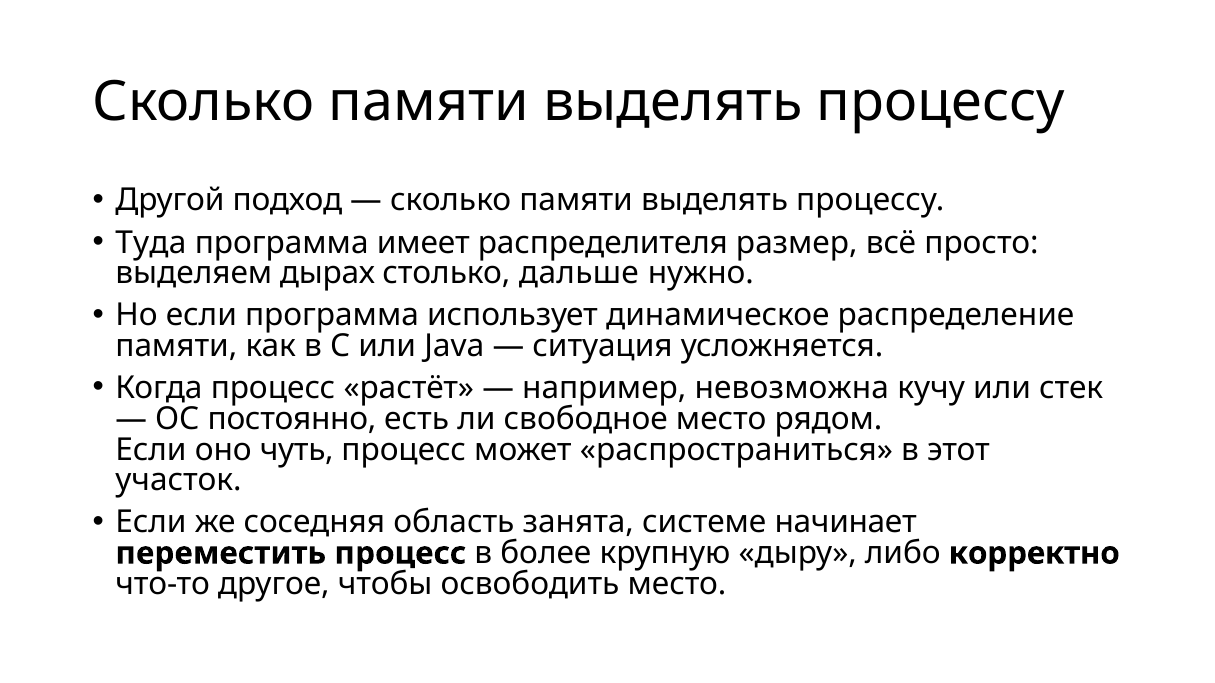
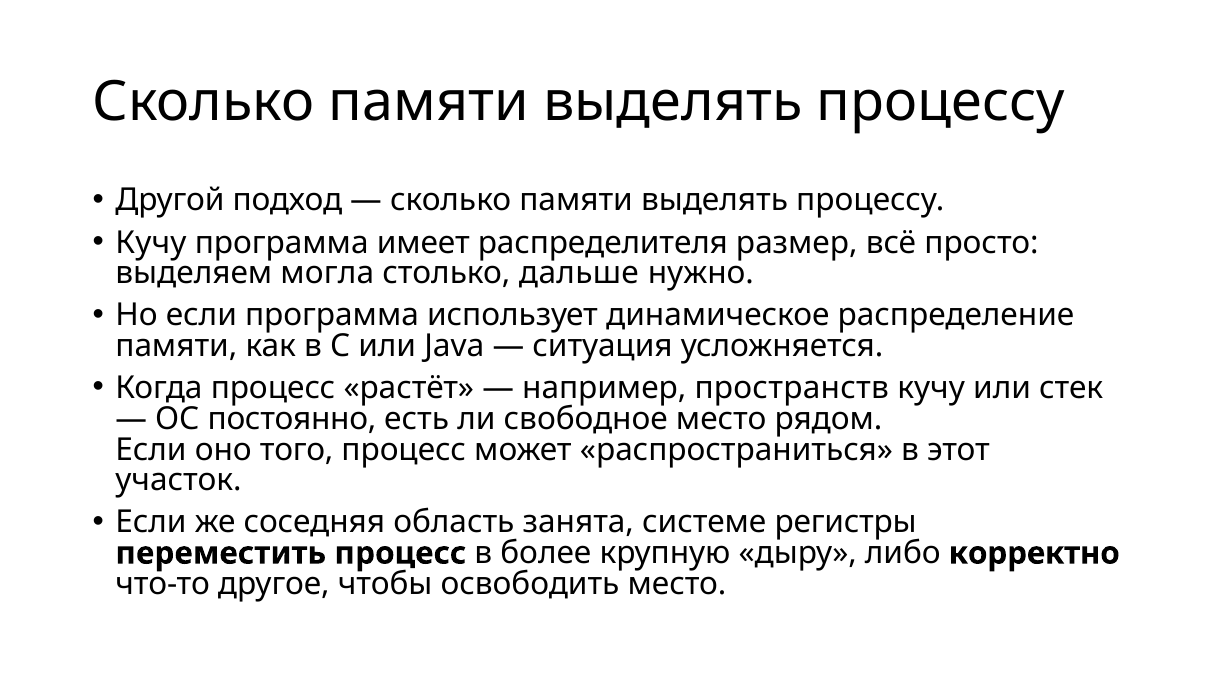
Туда at (151, 243): Туда -> Кучу
дырах: дырах -> могла
невозможна: невозможна -> пространств
чуть: чуть -> того
начинает: начинает -> регистры
